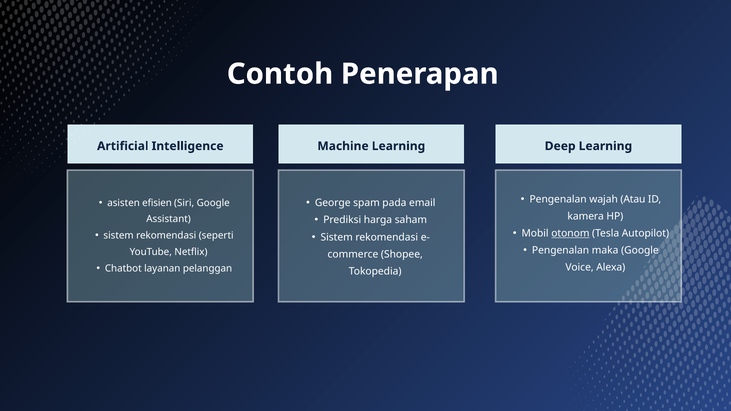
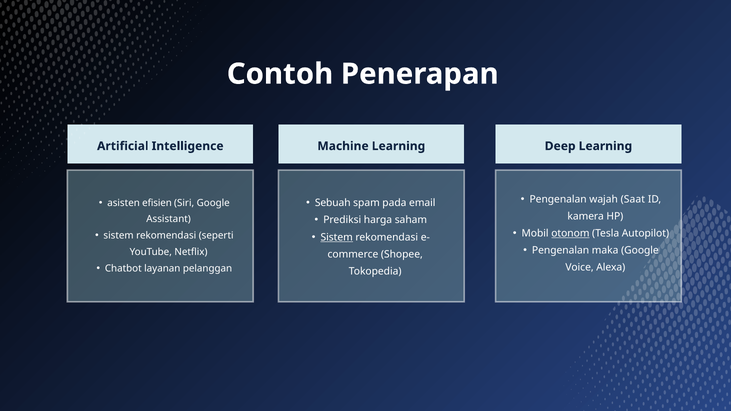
Atau: Atau -> Saat
George: George -> Sebuah
Sistem at (337, 237) underline: none -> present
